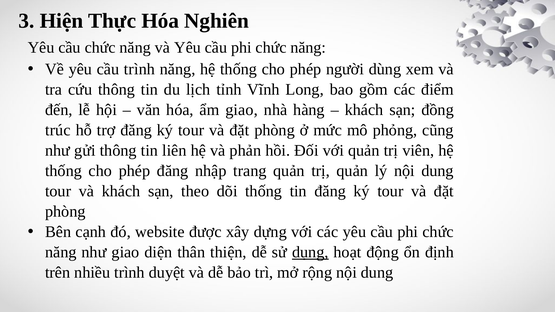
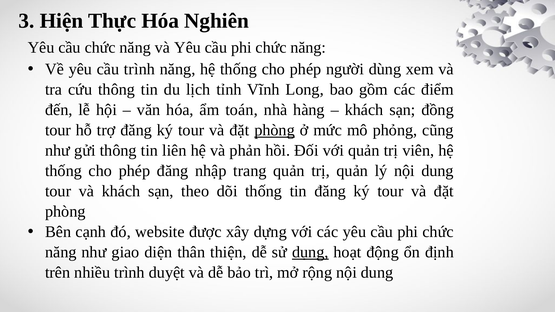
ẩm giao: giao -> toán
trúc at (58, 130): trúc -> tour
phòng at (275, 130) underline: none -> present
